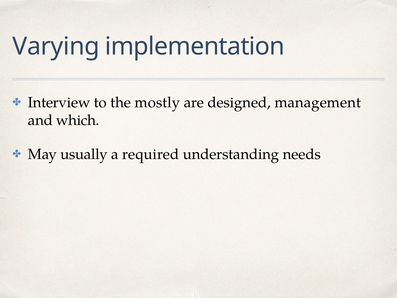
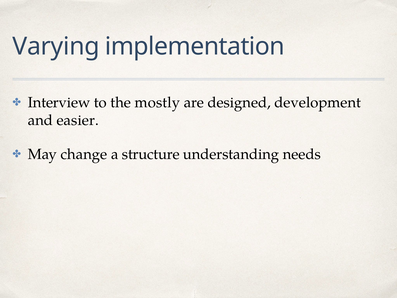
management: management -> development
which: which -> easier
usually: usually -> change
required: required -> structure
